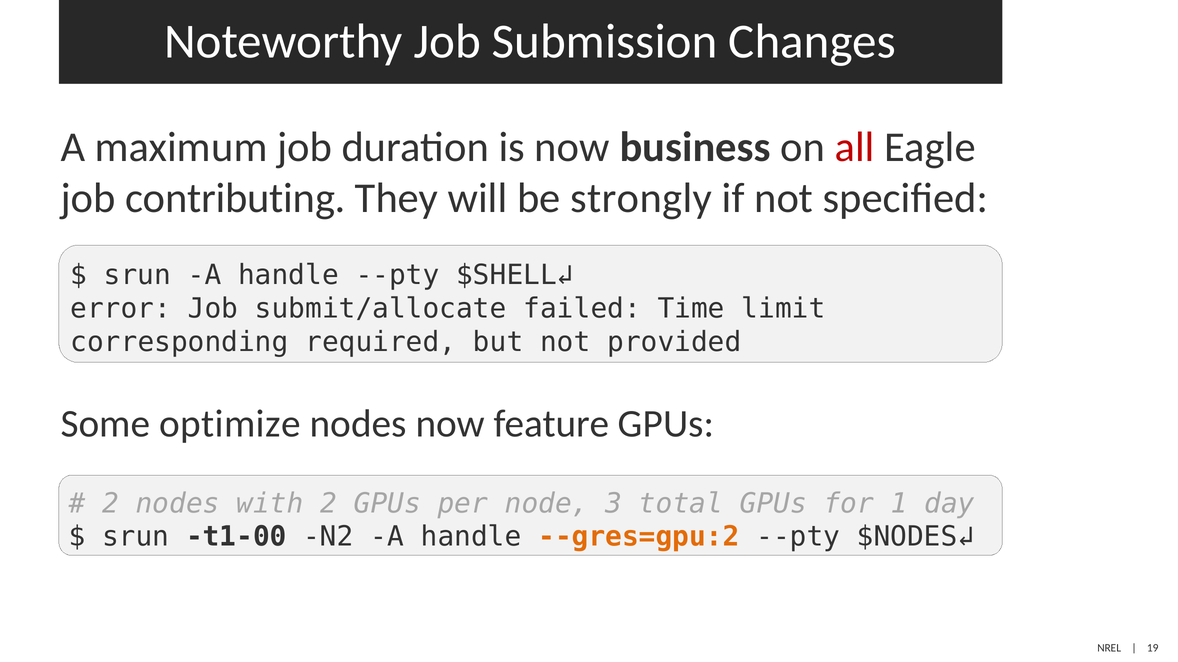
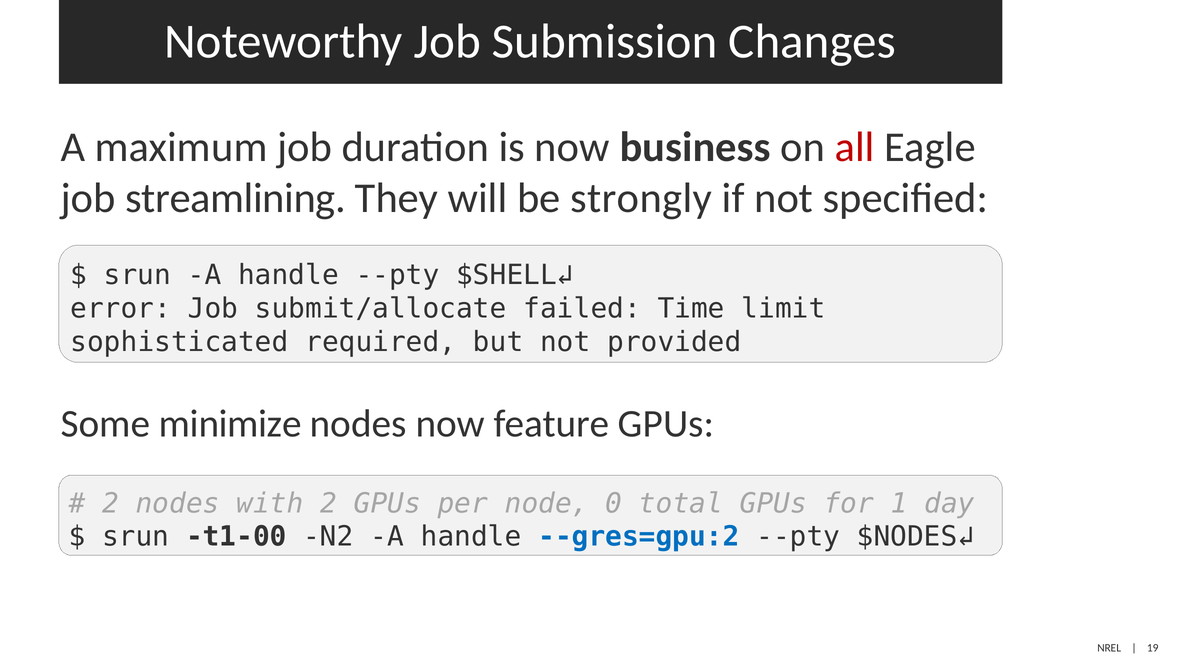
contributing: contributing -> streamlining
corresponding: corresponding -> sophisticated
optimize: optimize -> minimize
3: 3 -> 0
--gres=gpu:2 colour: orange -> blue
